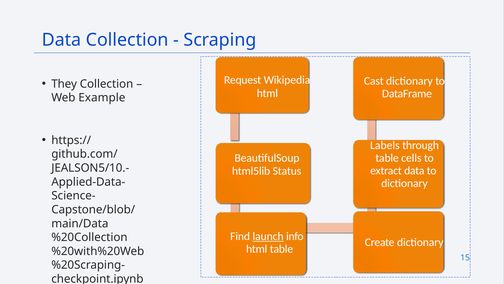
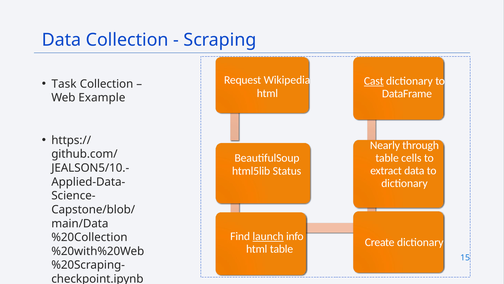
Cast underline: none -> present
They: They -> Task
Labels: Labels -> Nearly
